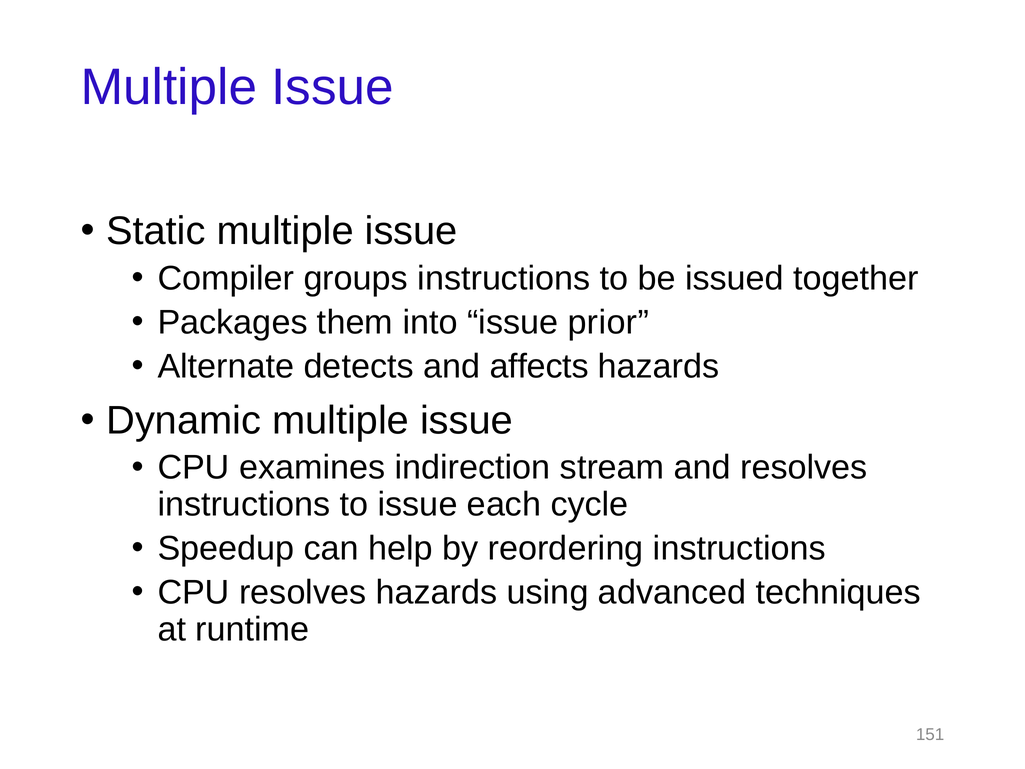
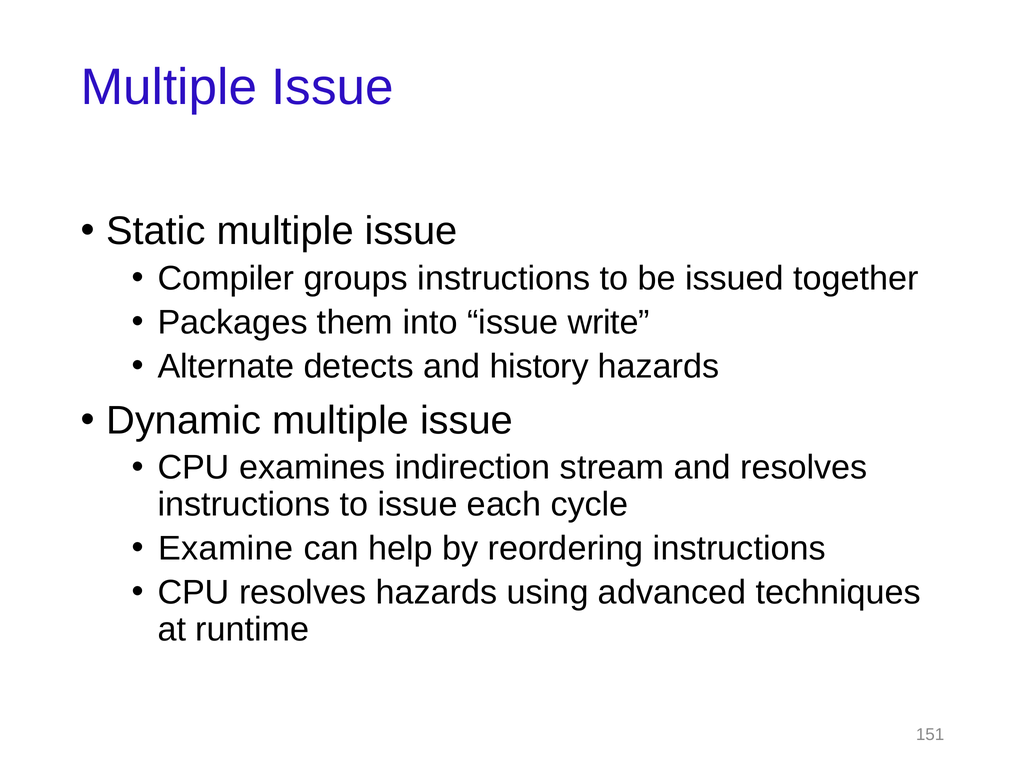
prior: prior -> write
affects: affects -> history
Speedup: Speedup -> Examine
